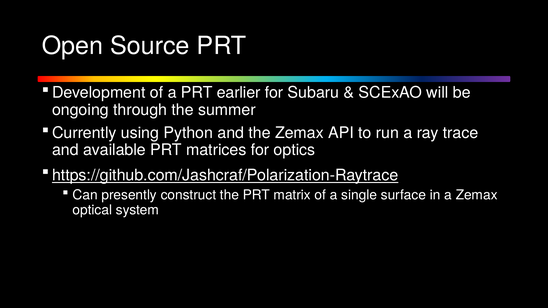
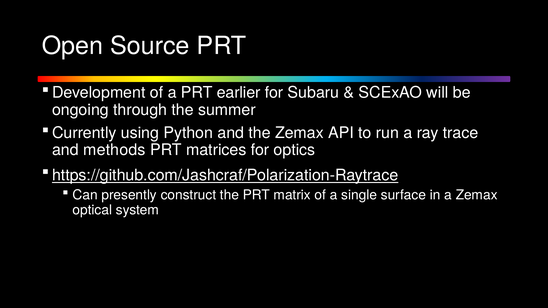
available: available -> methods
